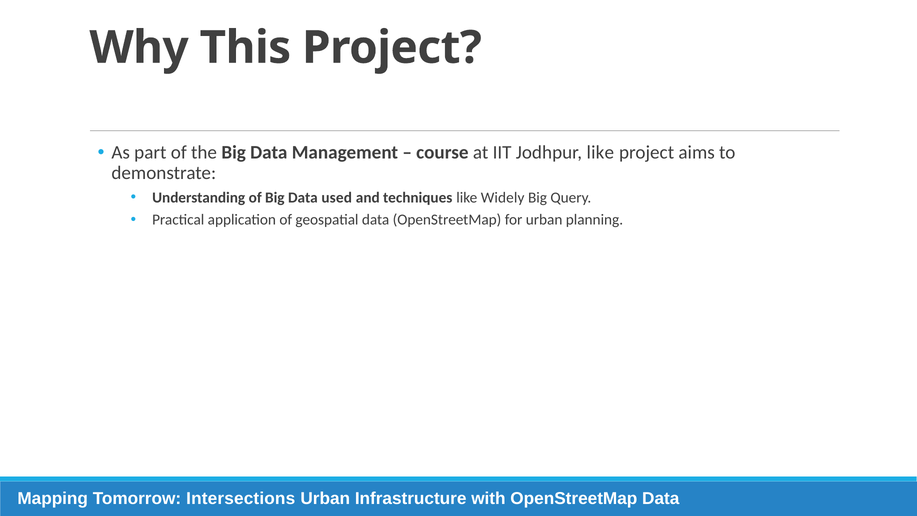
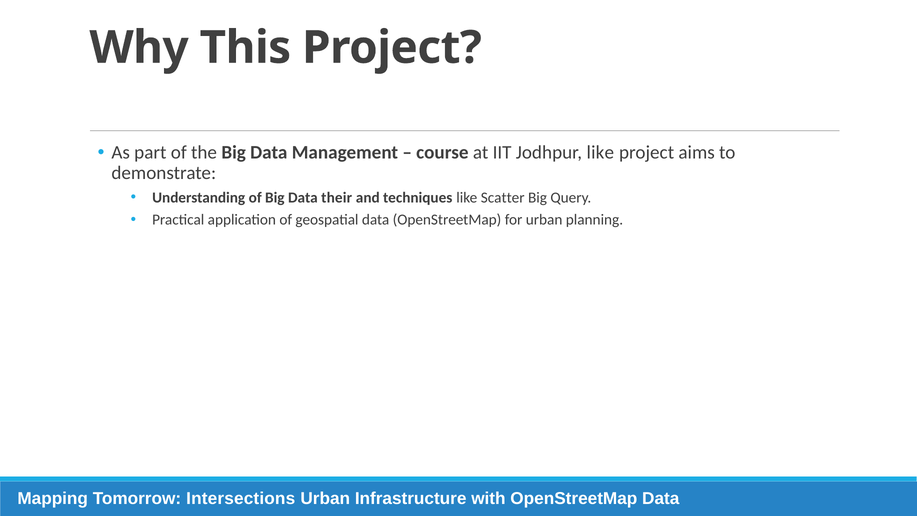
used: used -> their
Widely: Widely -> Scatter
